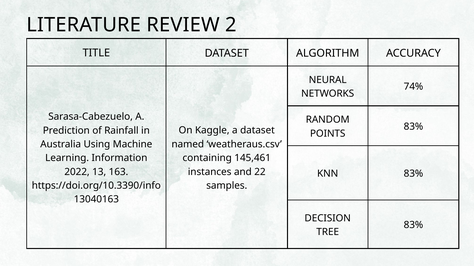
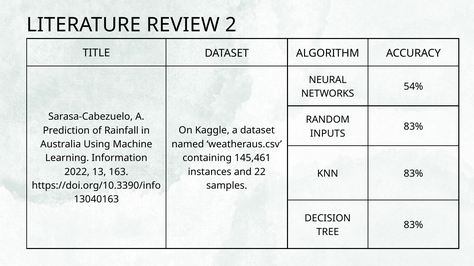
74%: 74% -> 54%
POINTS: POINTS -> INPUTS
